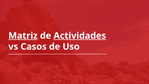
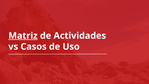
Actividades underline: present -> none
